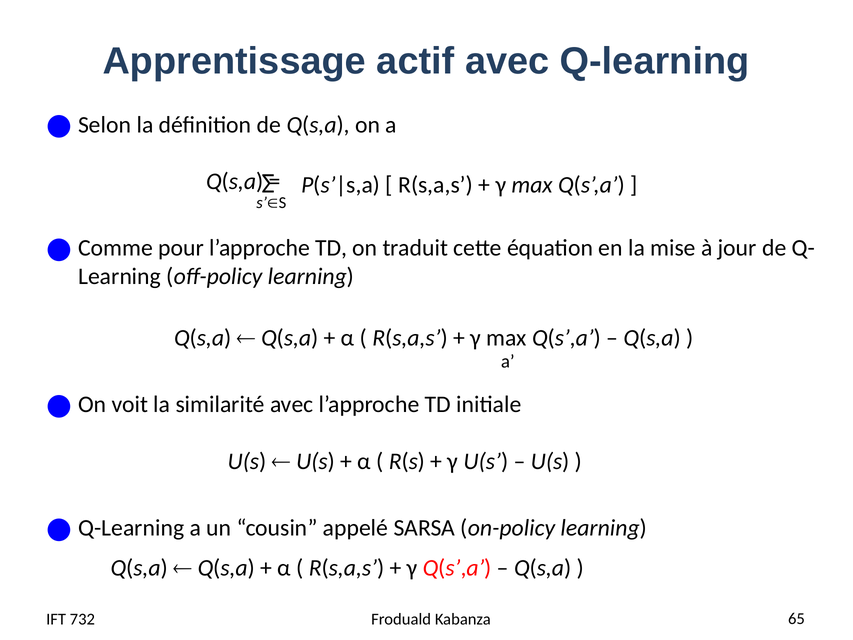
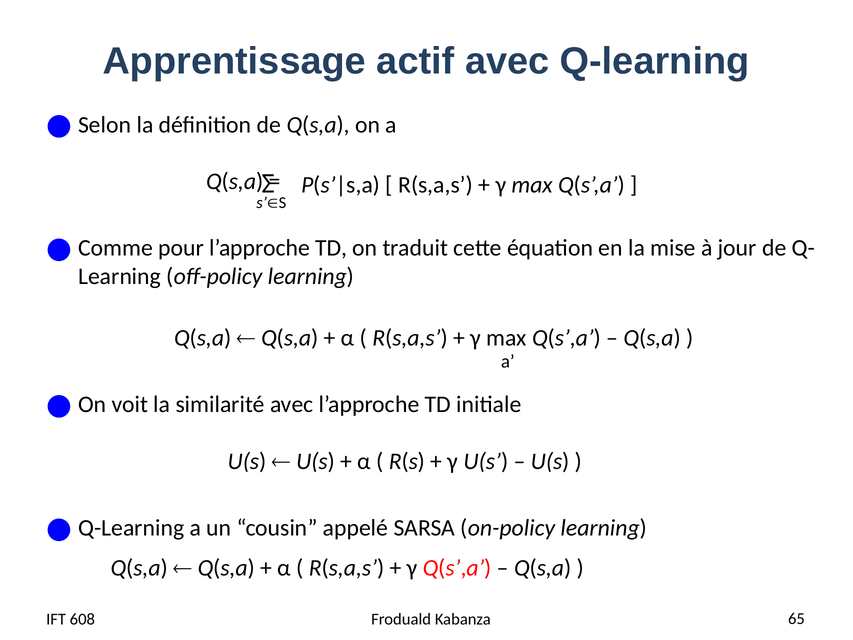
732: 732 -> 608
